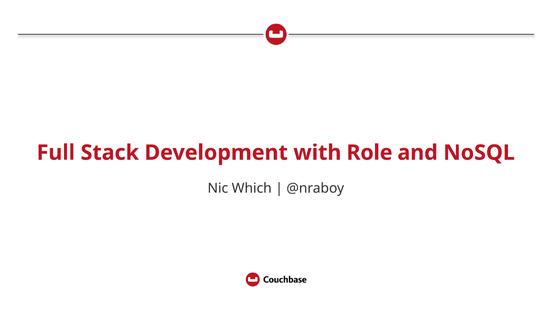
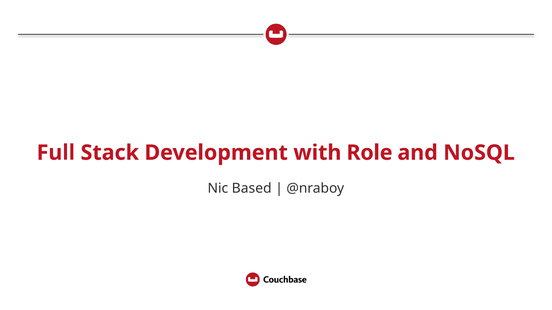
Which: Which -> Based
